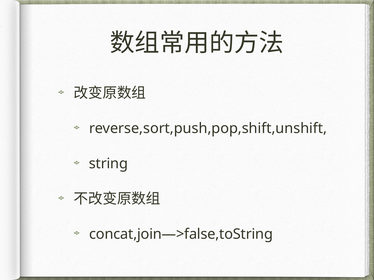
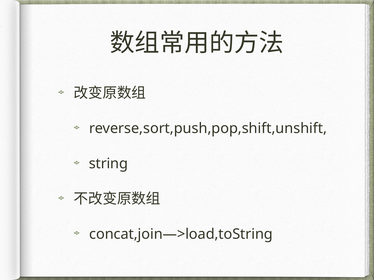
concat,join—>false,toString: concat,join—>false,toString -> concat,join—>load,toString
